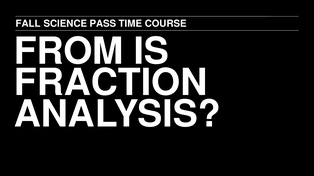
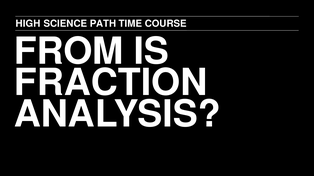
FALL: FALL -> HIGH
PASS: PASS -> PATH
